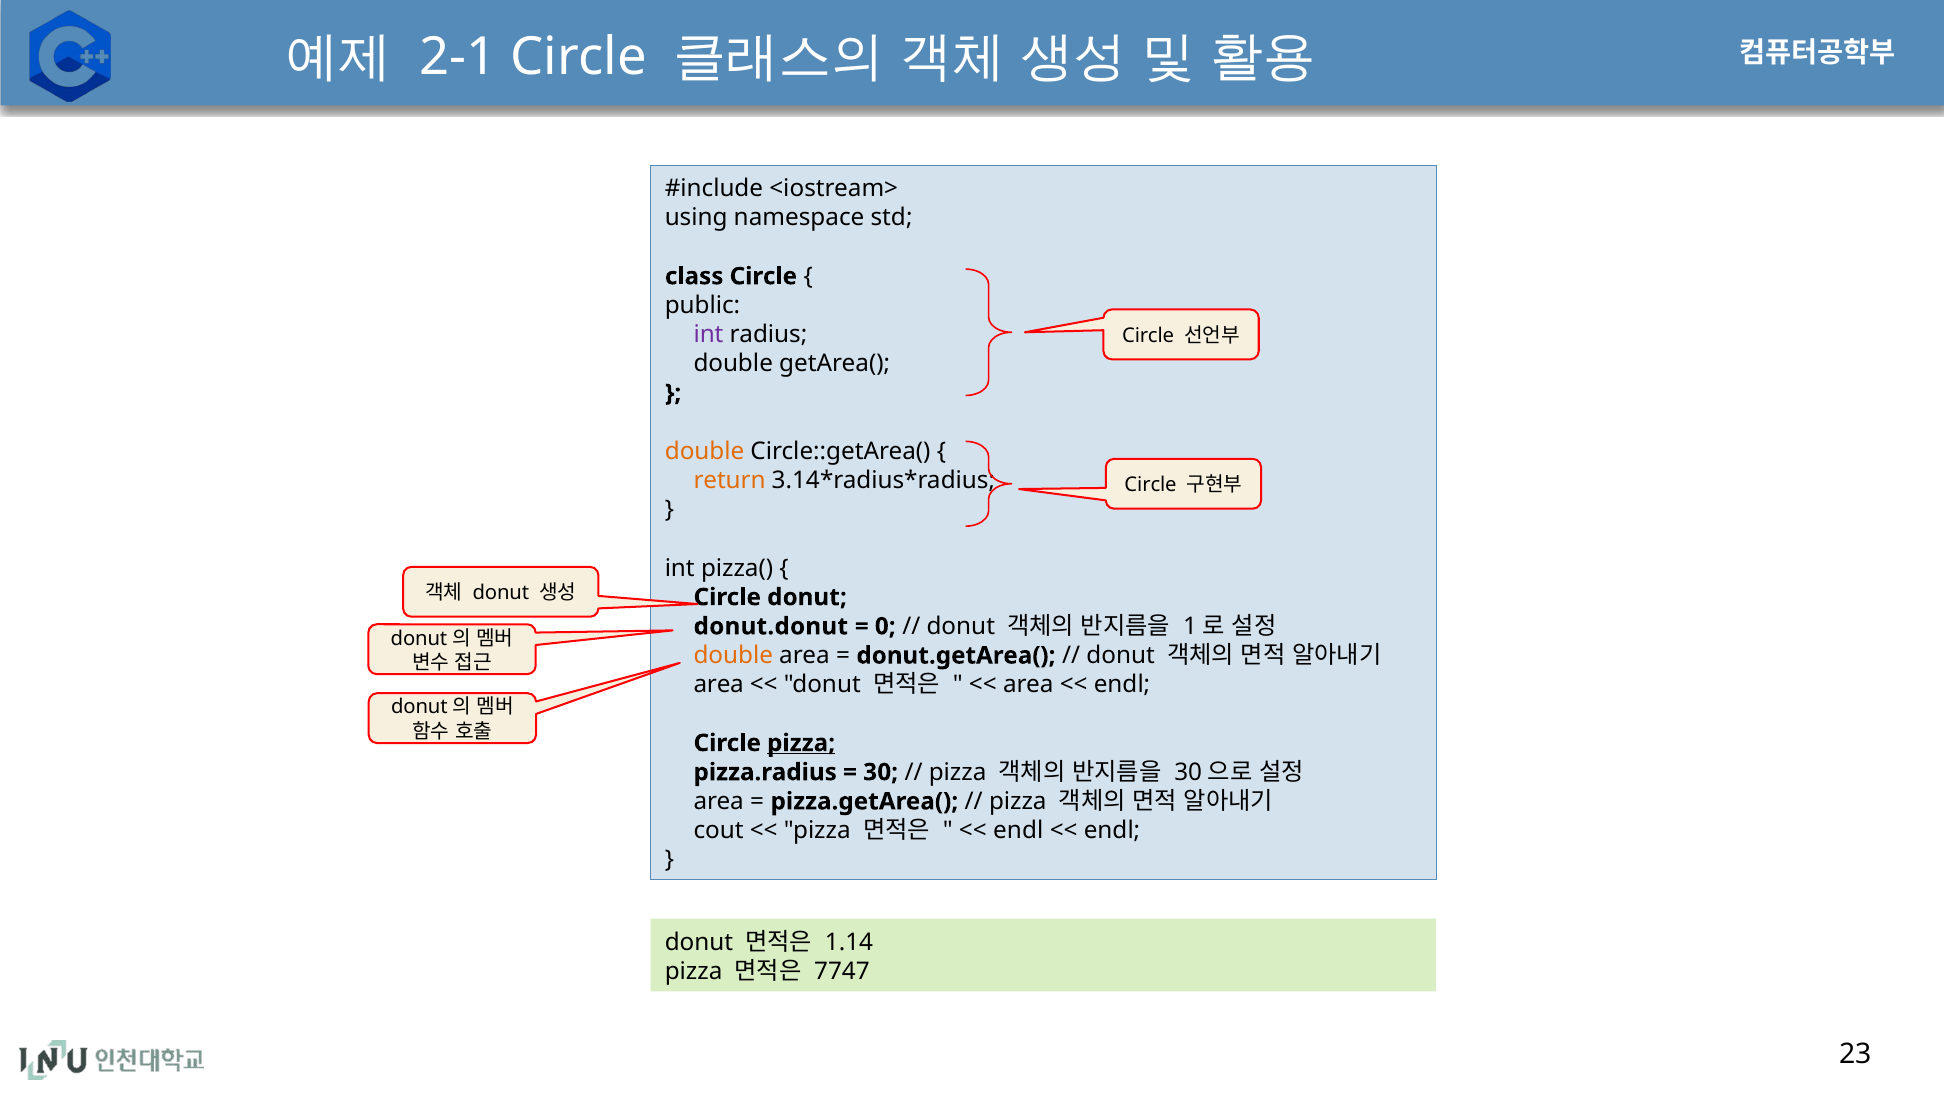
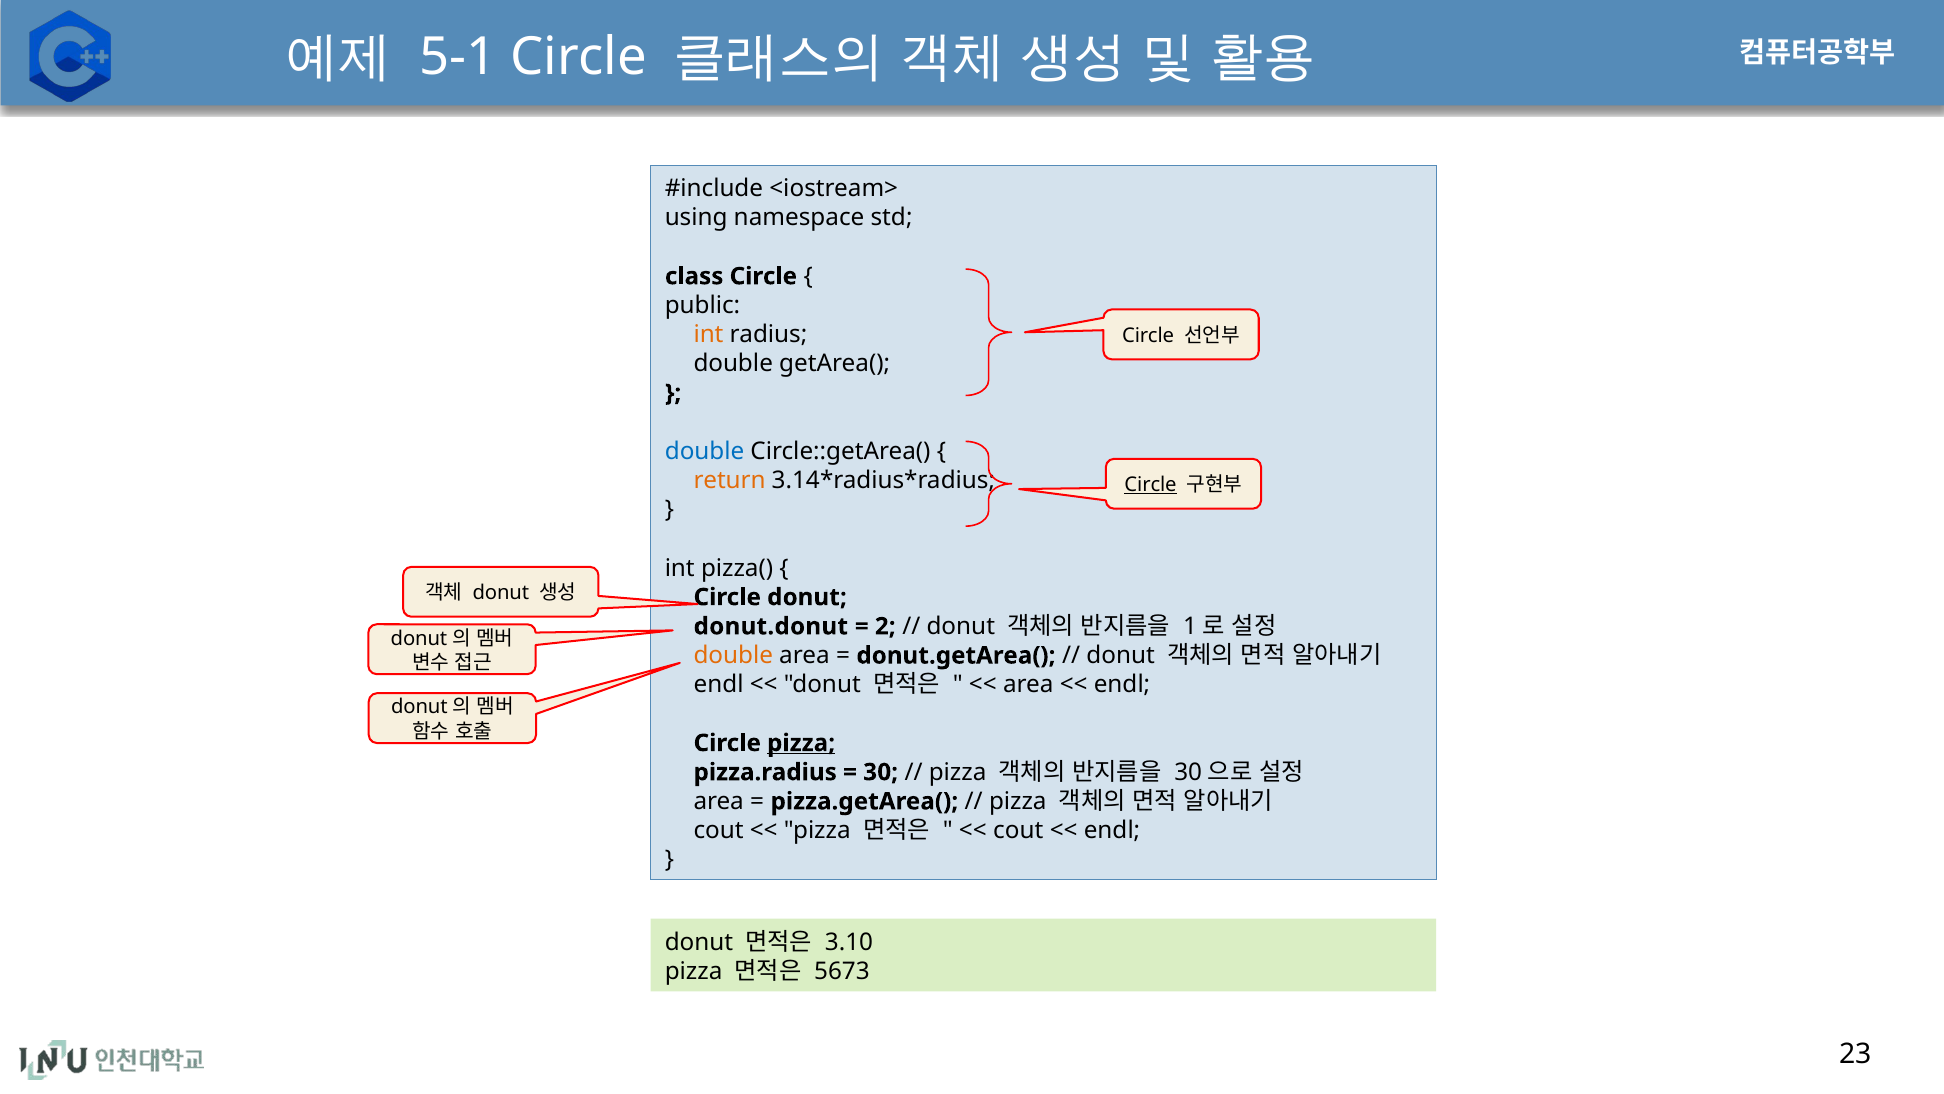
2-1: 2-1 -> 5-1
int at (709, 334) colour: purple -> orange
double at (705, 451) colour: orange -> blue
Circle at (1151, 485) underline: none -> present
0: 0 -> 2
area at (719, 684): area -> endl
endl at (1018, 830): endl -> cout
1.14: 1.14 -> 3.10
7747: 7747 -> 5673
